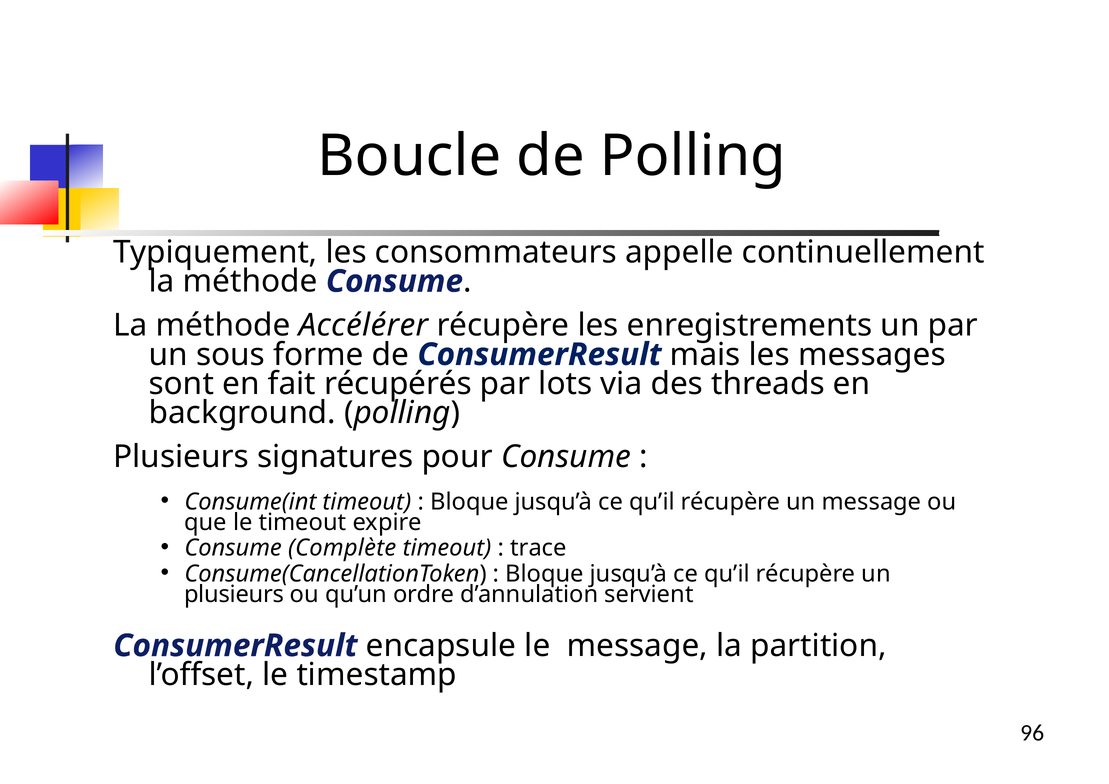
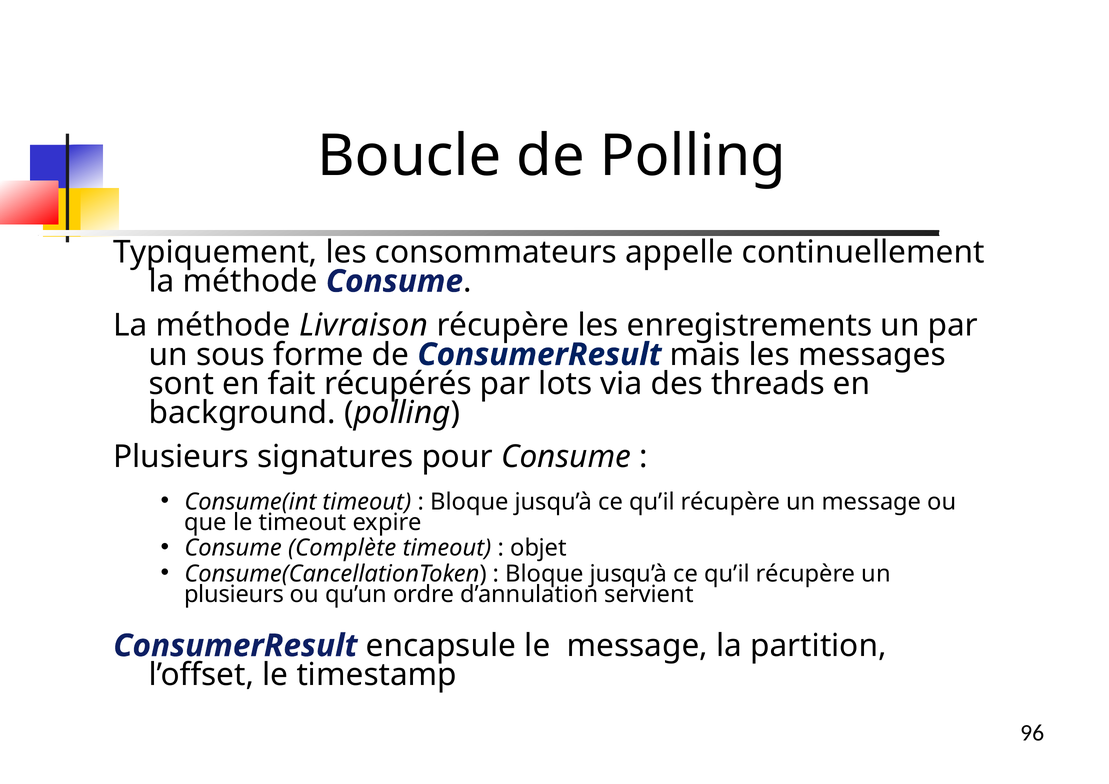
Accélérer: Accélérer -> Livraison
trace: trace -> objet
